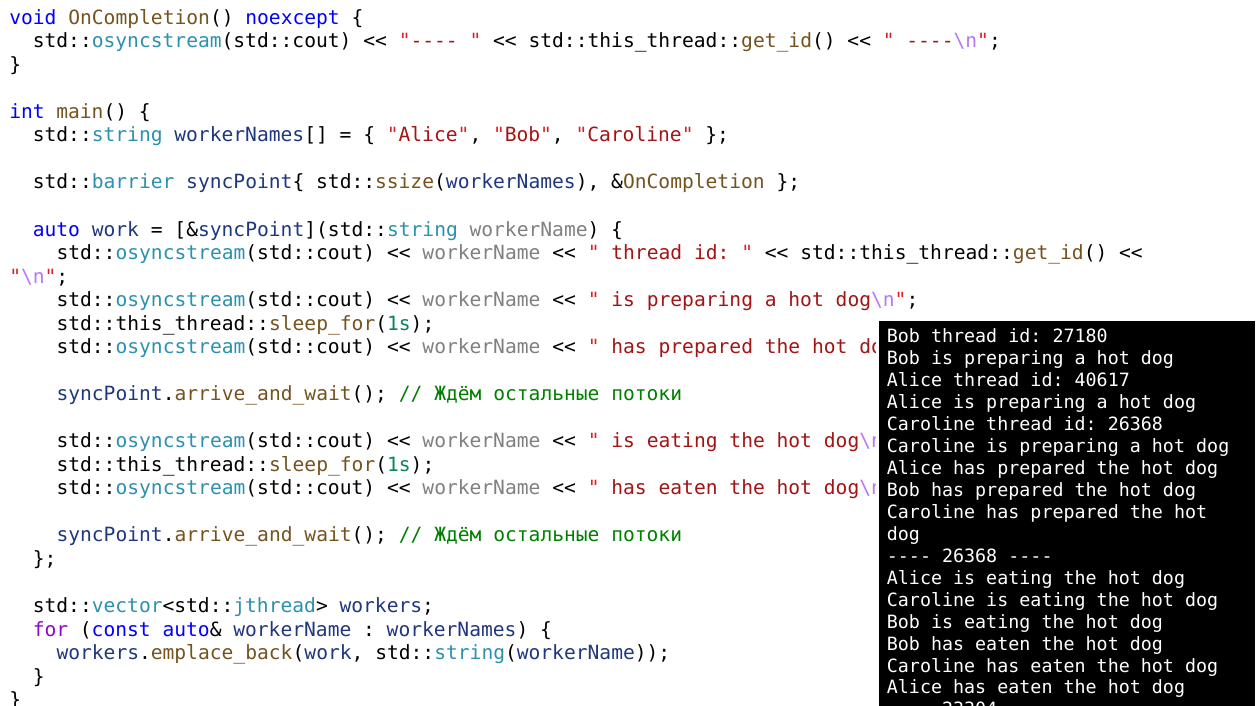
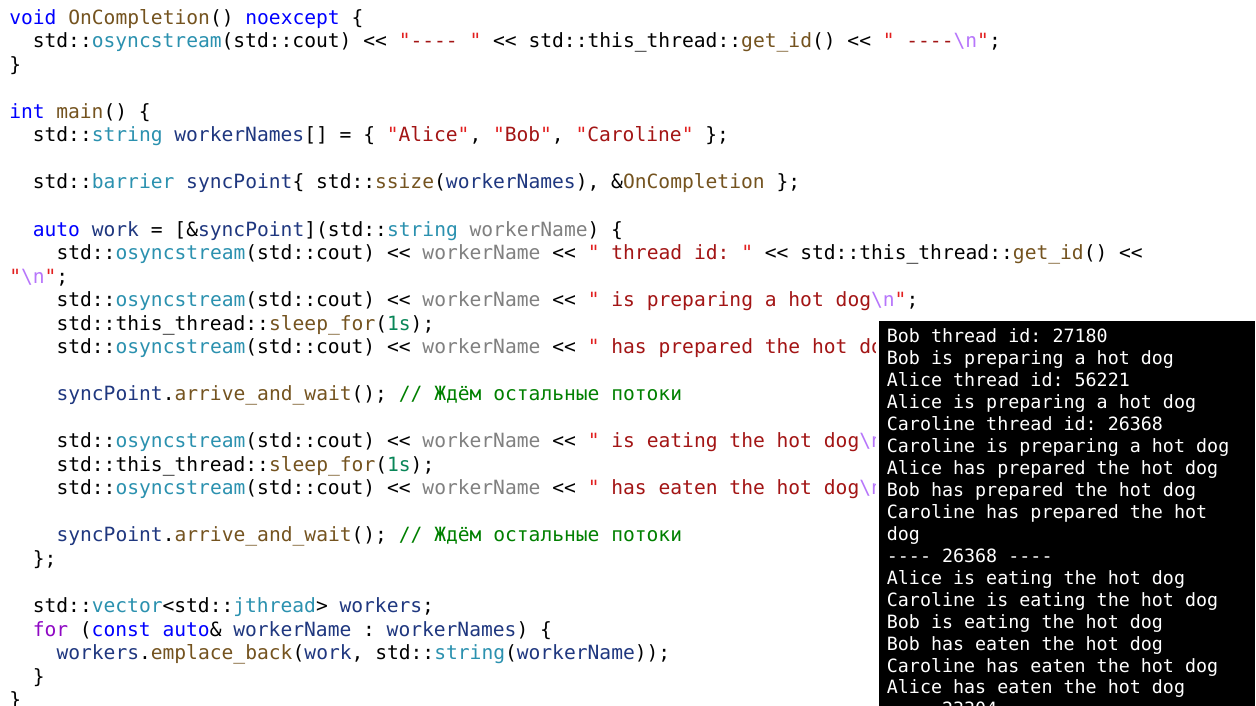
40617: 40617 -> 56221
